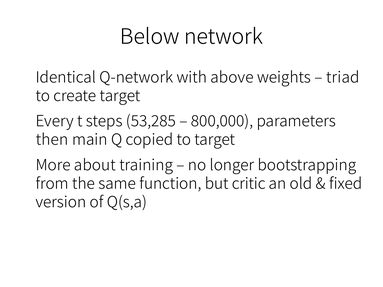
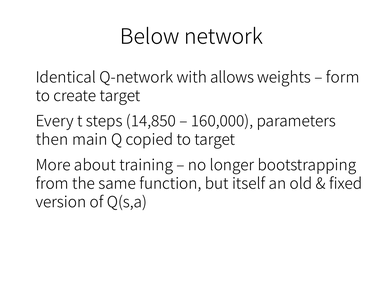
above: above -> allows
triad: triad -> form
53,285: 53,285 -> 14,850
800,000: 800,000 -> 160,000
critic: critic -> itself
